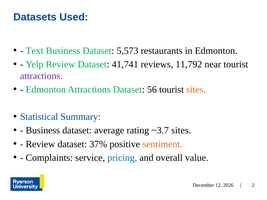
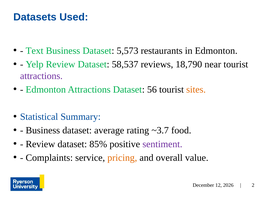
41,741: 41,741 -> 58,537
11,792: 11,792 -> 18,790
~3.7 sites: sites -> food
37%: 37% -> 85%
sentiment colour: orange -> purple
pricing colour: blue -> orange
